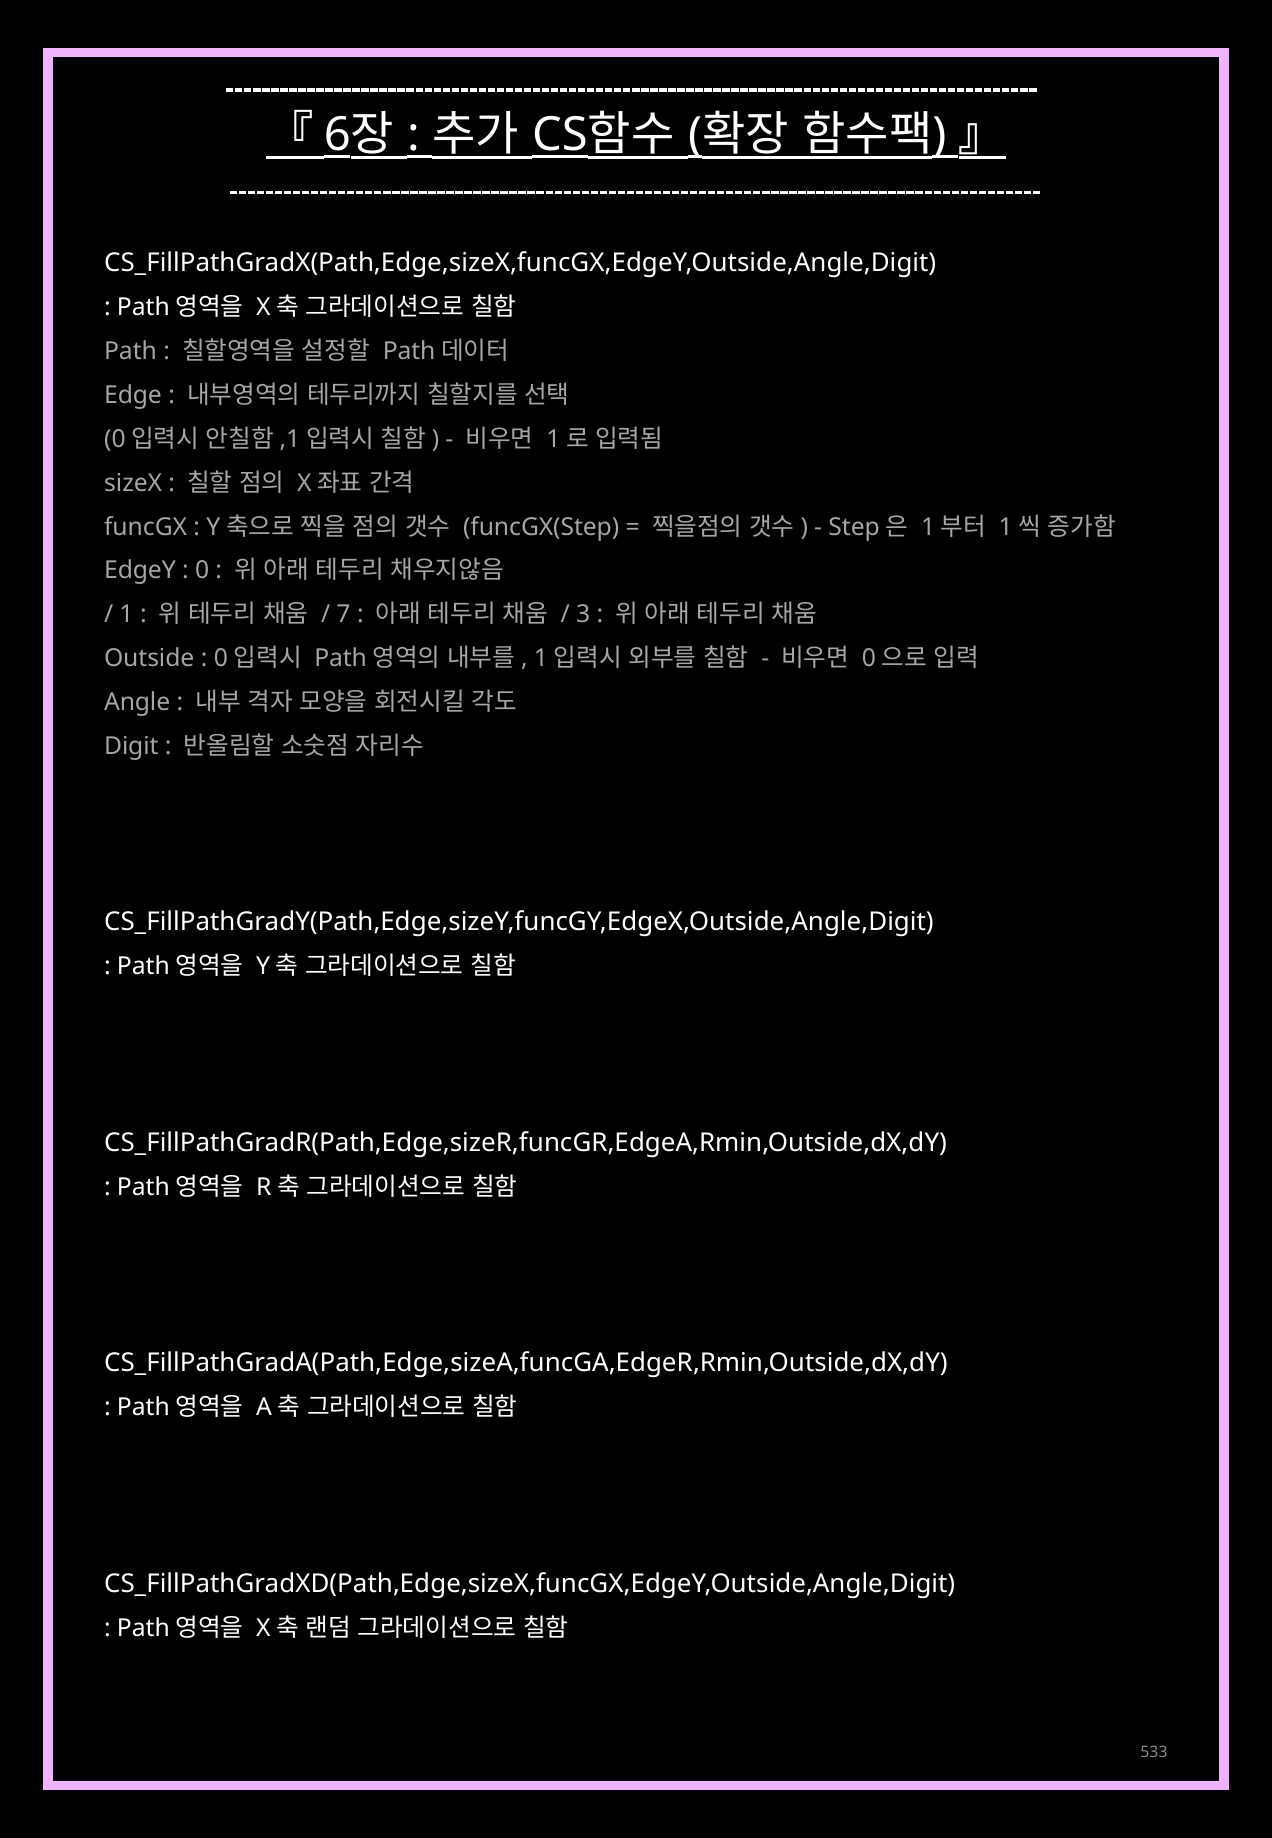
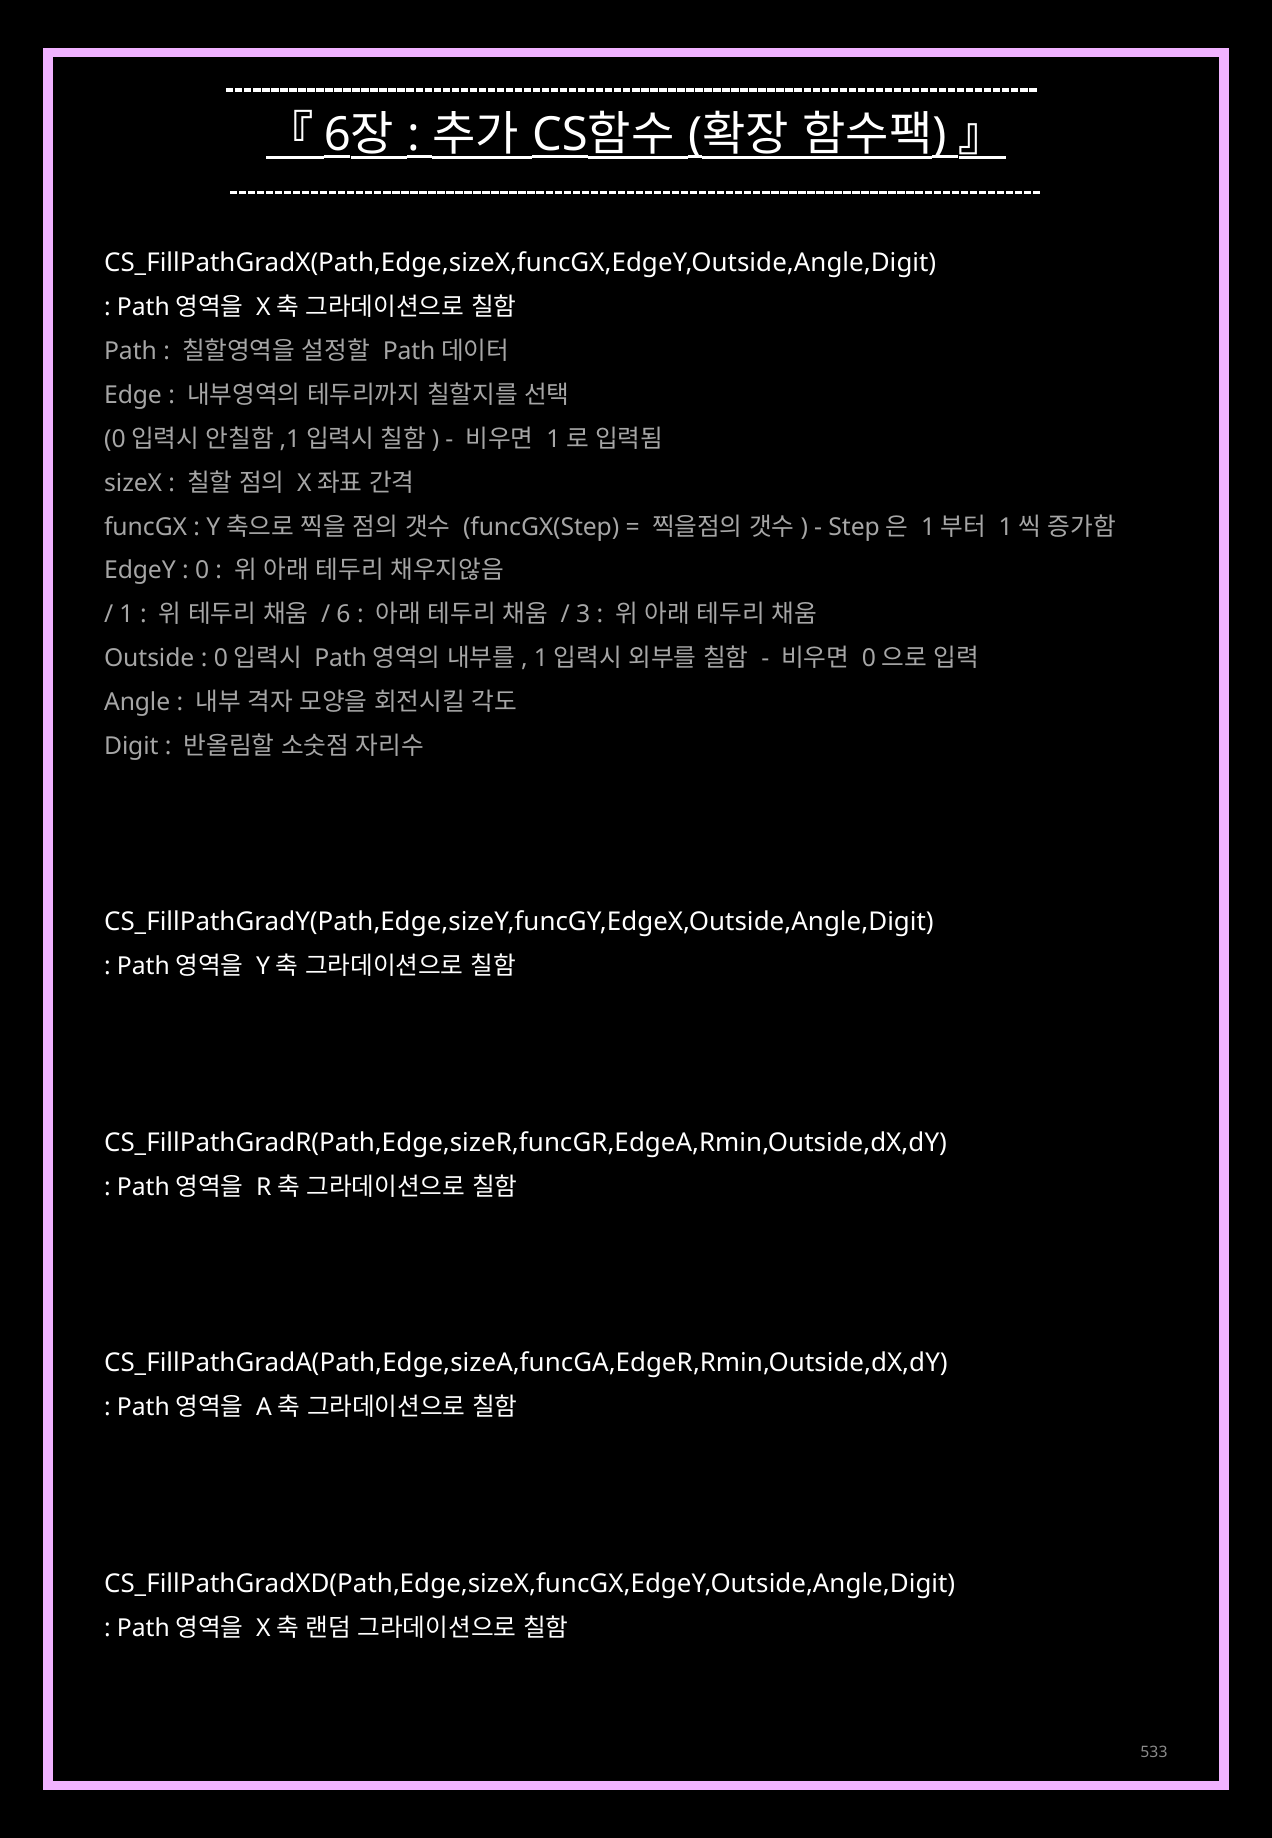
7 at (344, 614): 7 -> 6
